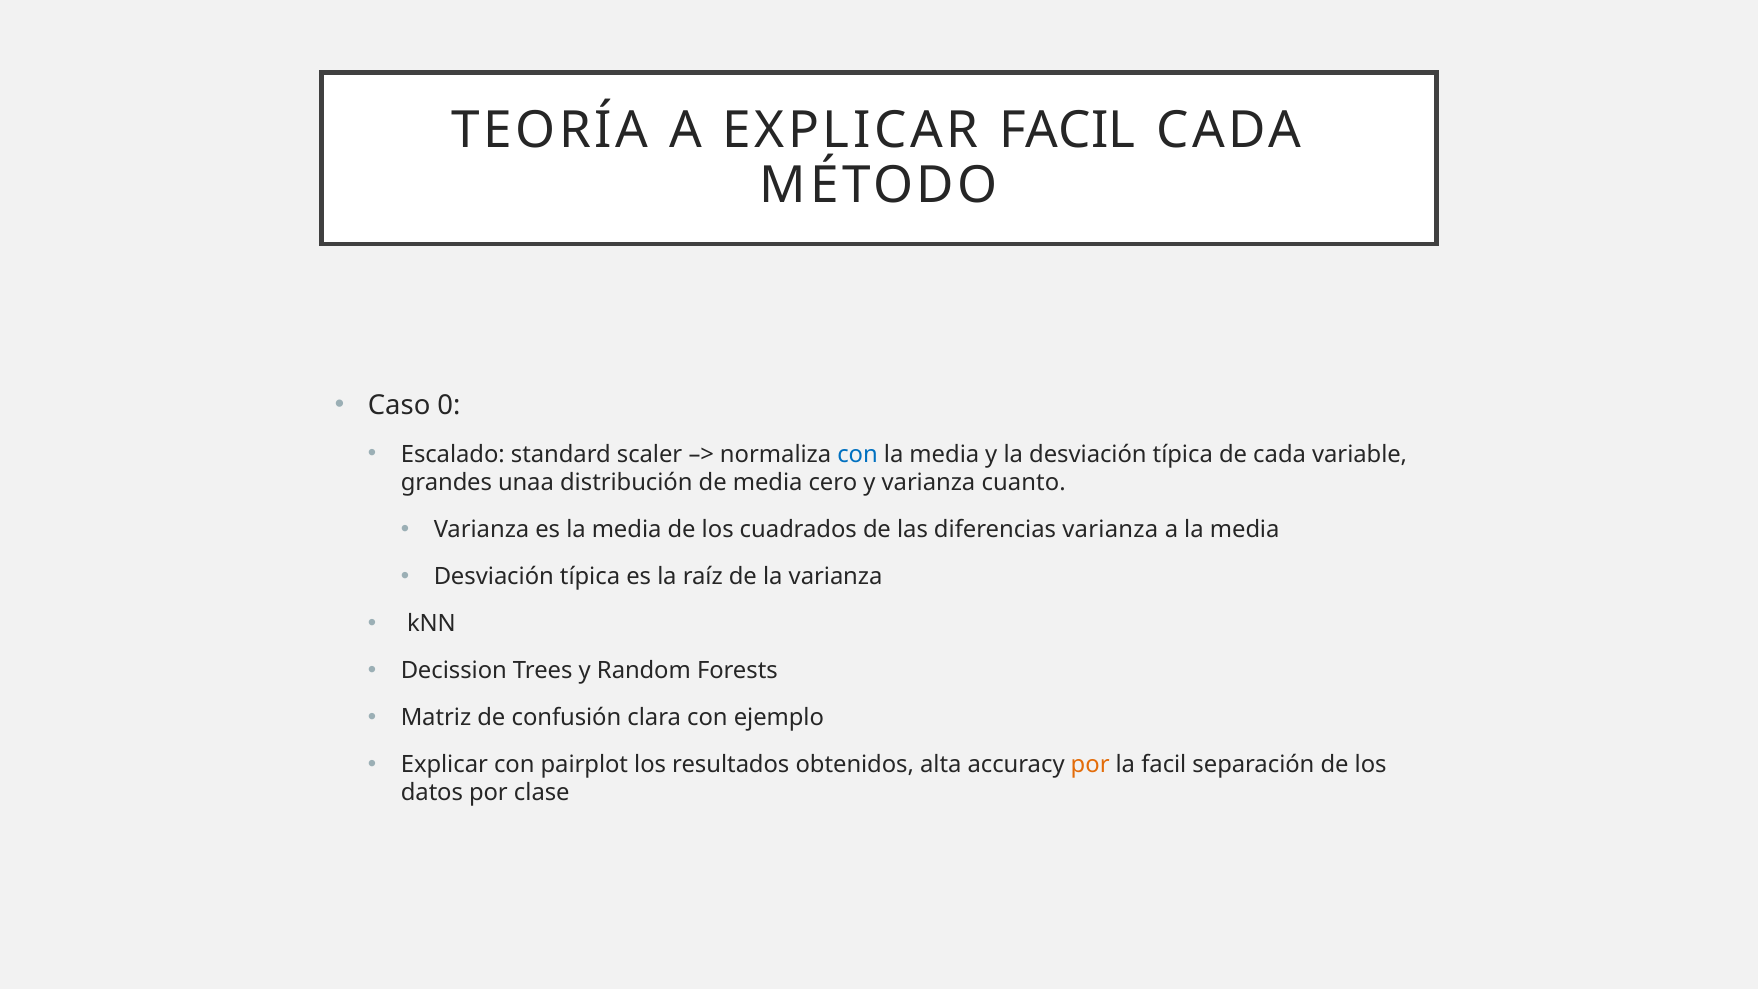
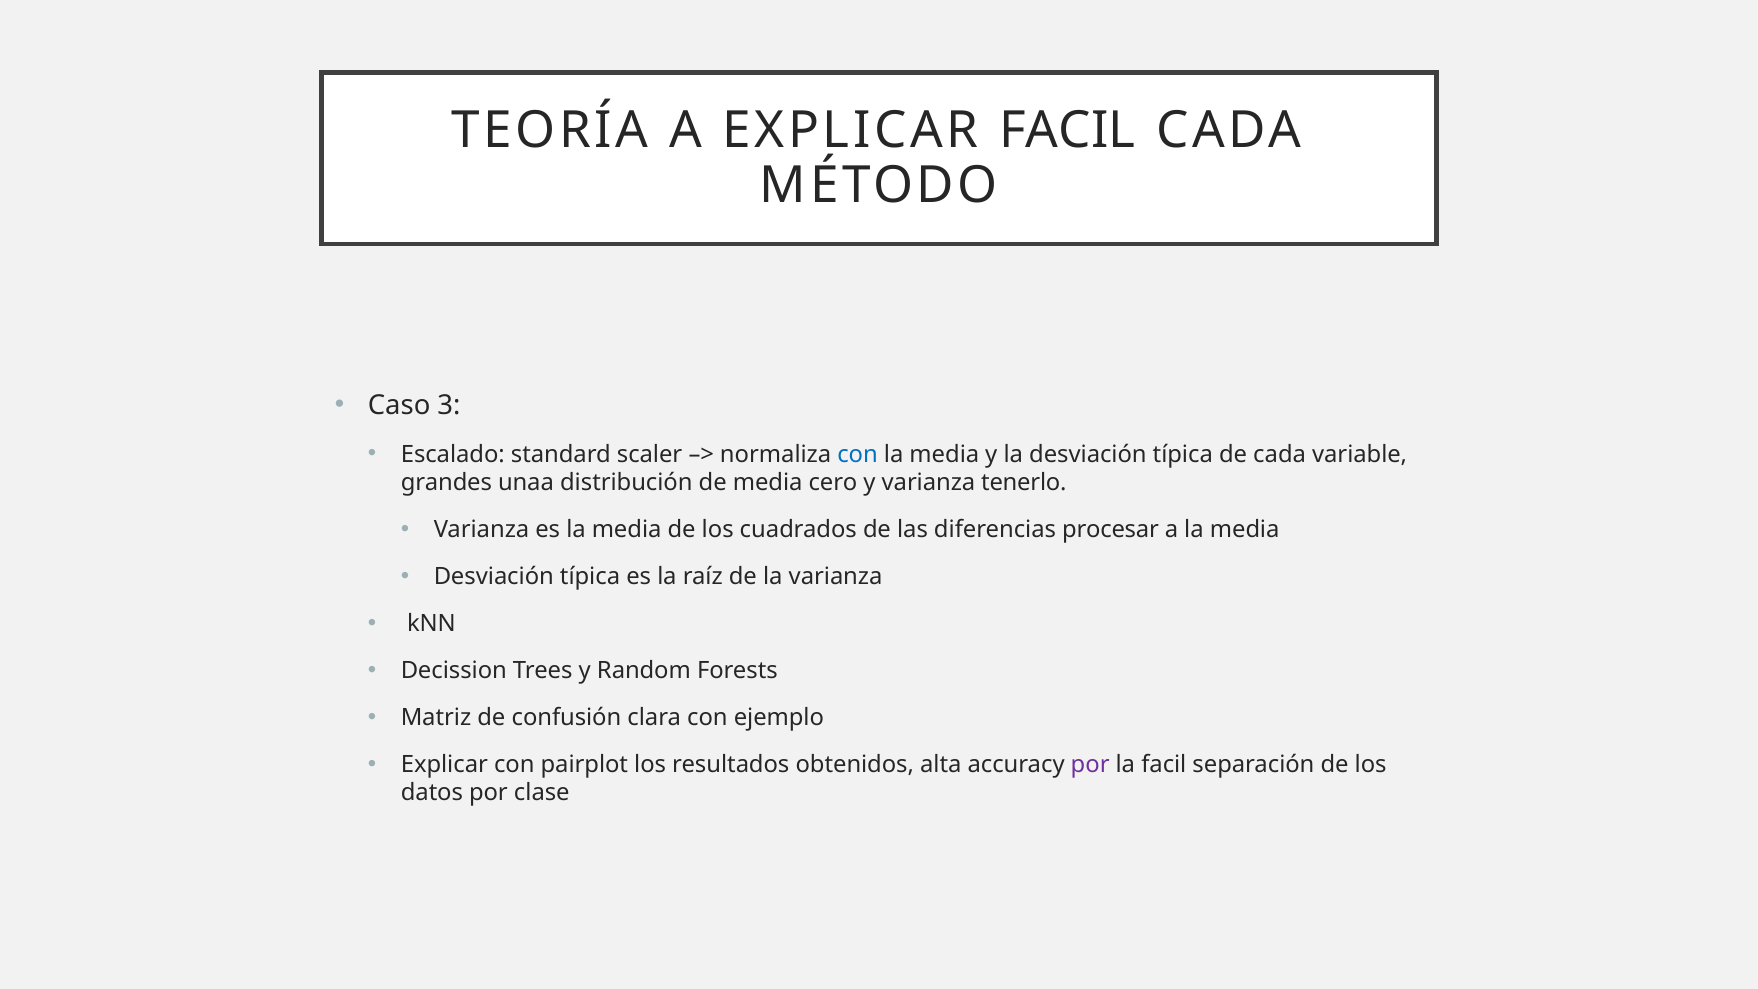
0: 0 -> 3
cuanto: cuanto -> tenerlo
diferencias varianza: varianza -> procesar
por at (1090, 764) colour: orange -> purple
